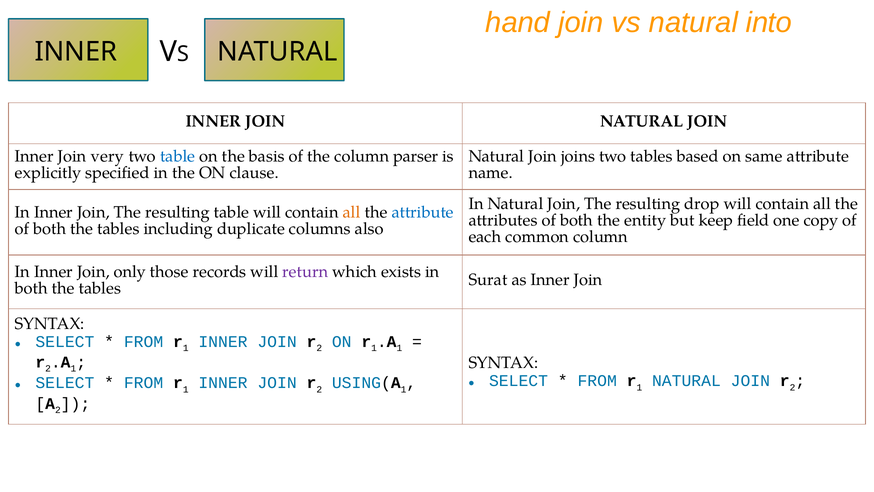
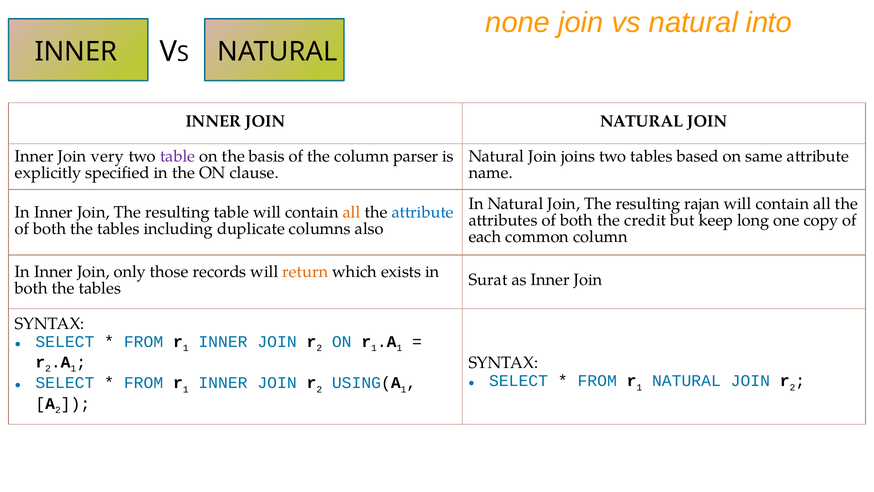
hand: hand -> none
table at (178, 156) colour: blue -> purple
drop: drop -> rajan
entity: entity -> credit
field: field -> long
return colour: purple -> orange
